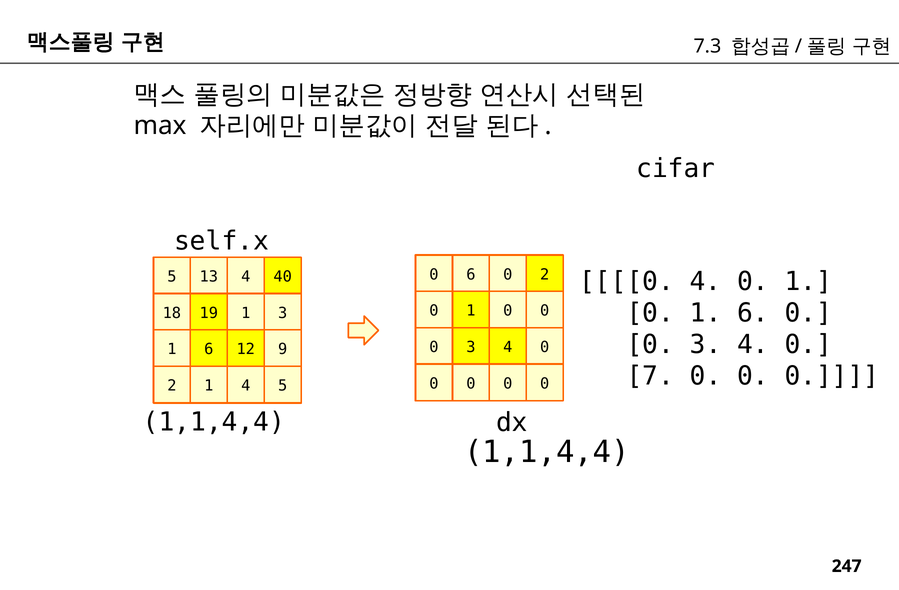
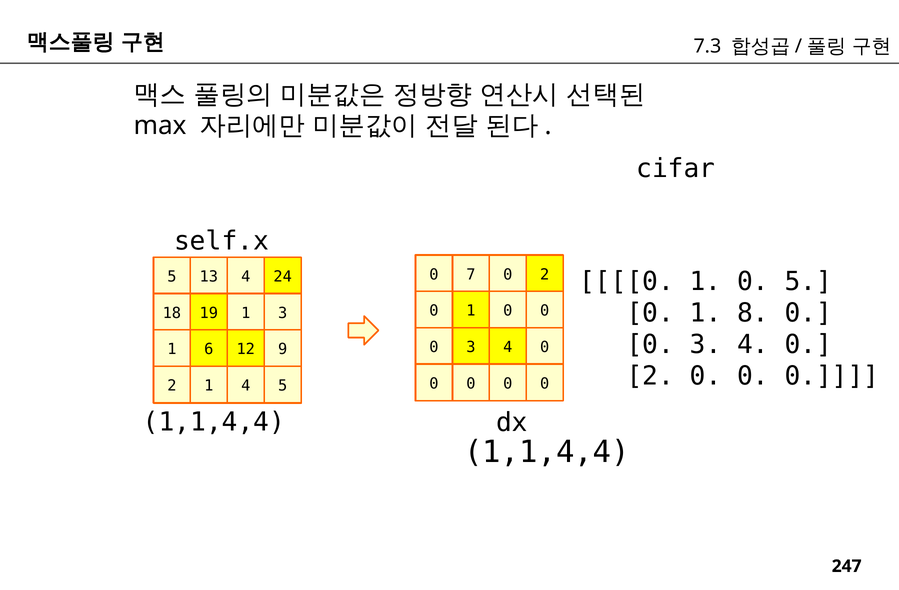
0 6: 6 -> 7
40: 40 -> 24
4 at (705, 282): 4 -> 1
1 at (808, 282): 1 -> 5
0 1 6: 6 -> 8
7 at (650, 376): 7 -> 2
